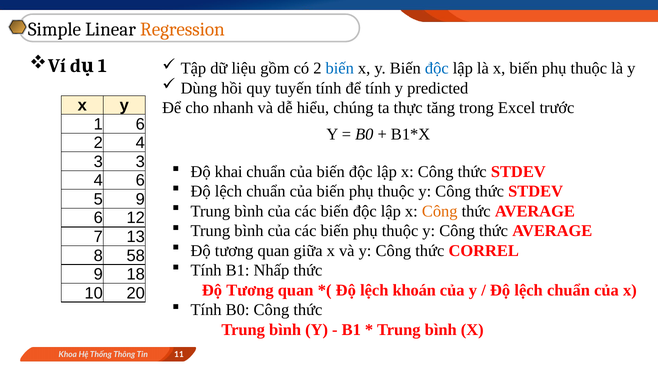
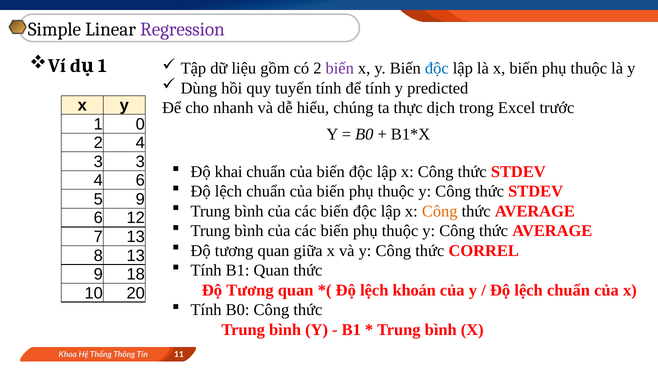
Regression colour: orange -> purple
biến at (340, 69) colour: blue -> purple
tăng: tăng -> dịch
1 6: 6 -> 0
8 58: 58 -> 13
B1 Nhấp: Nhấp -> Quan
